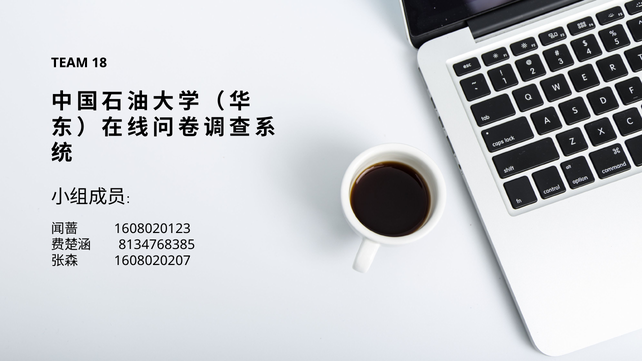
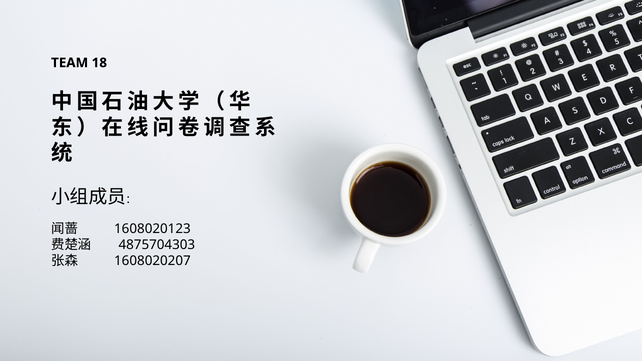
8134768385: 8134768385 -> 4875704303
